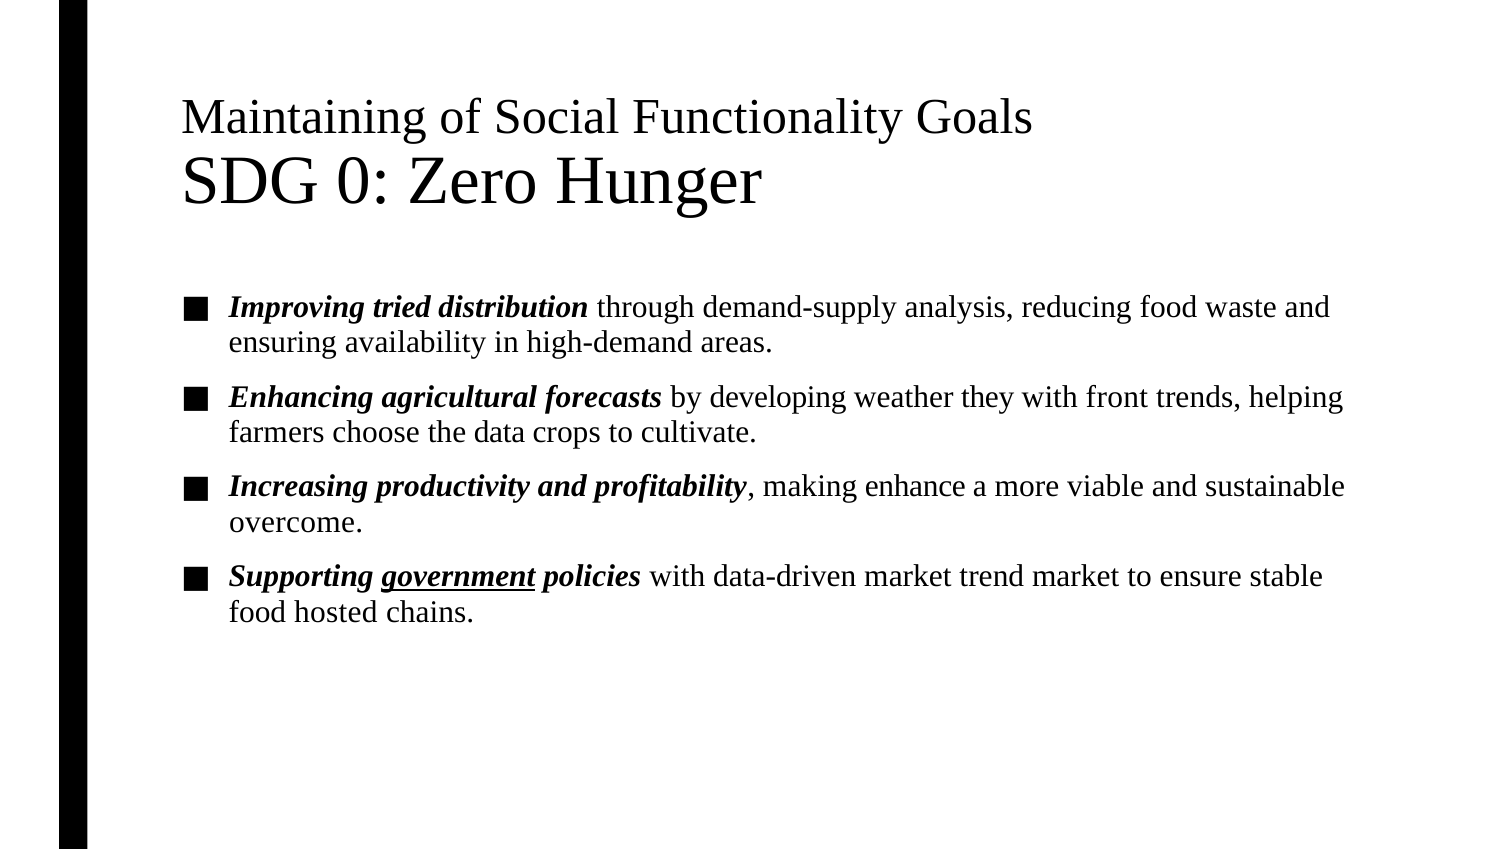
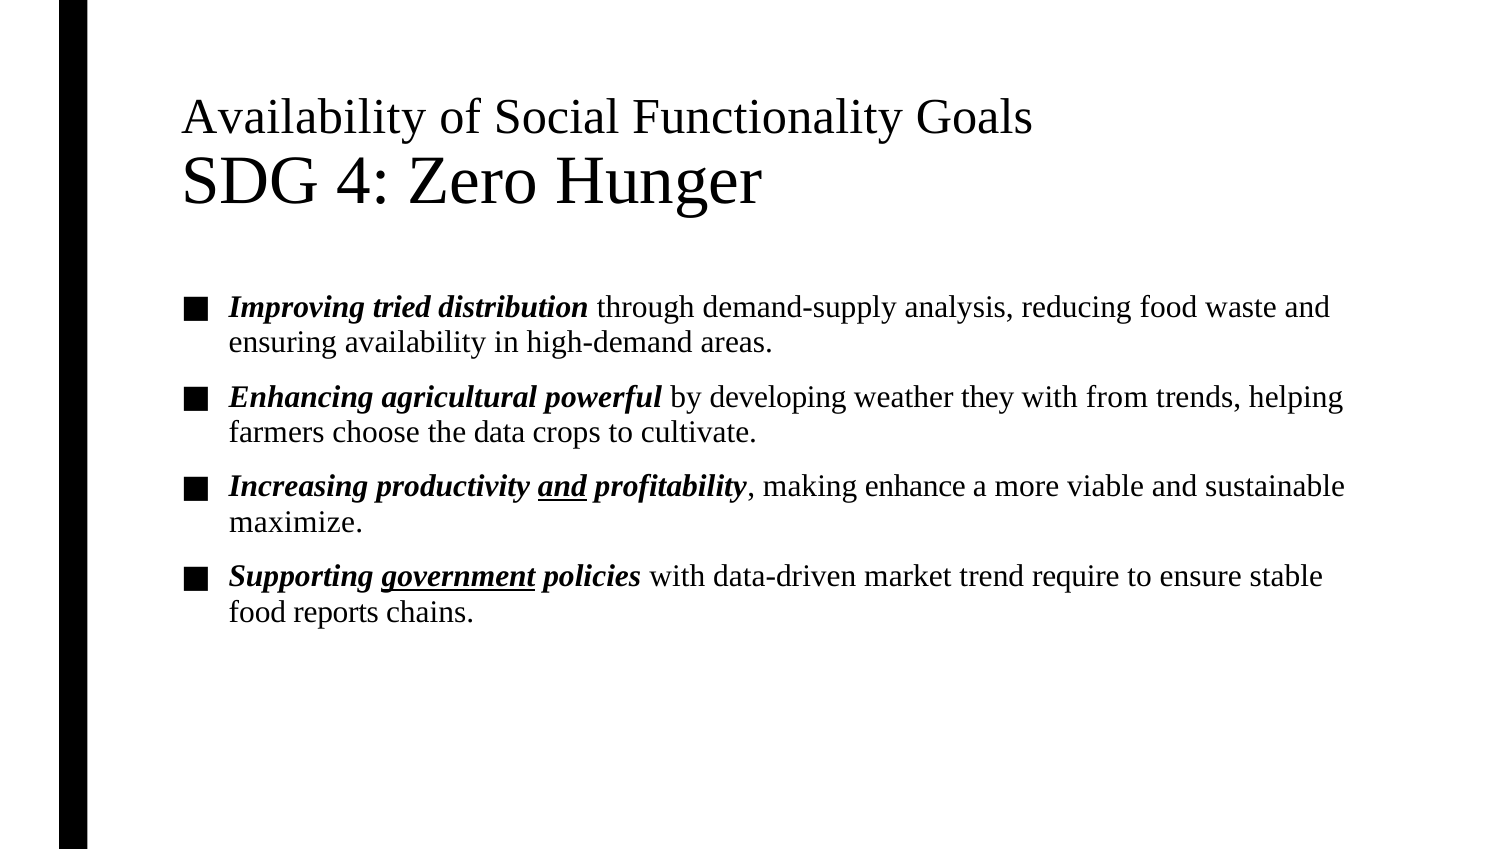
Maintaining at (304, 117): Maintaining -> Availability
0: 0 -> 4
forecasts: forecasts -> powerful
front: front -> from
and at (562, 486) underline: none -> present
overcome: overcome -> maximize
trend market: market -> require
hosted: hosted -> reports
